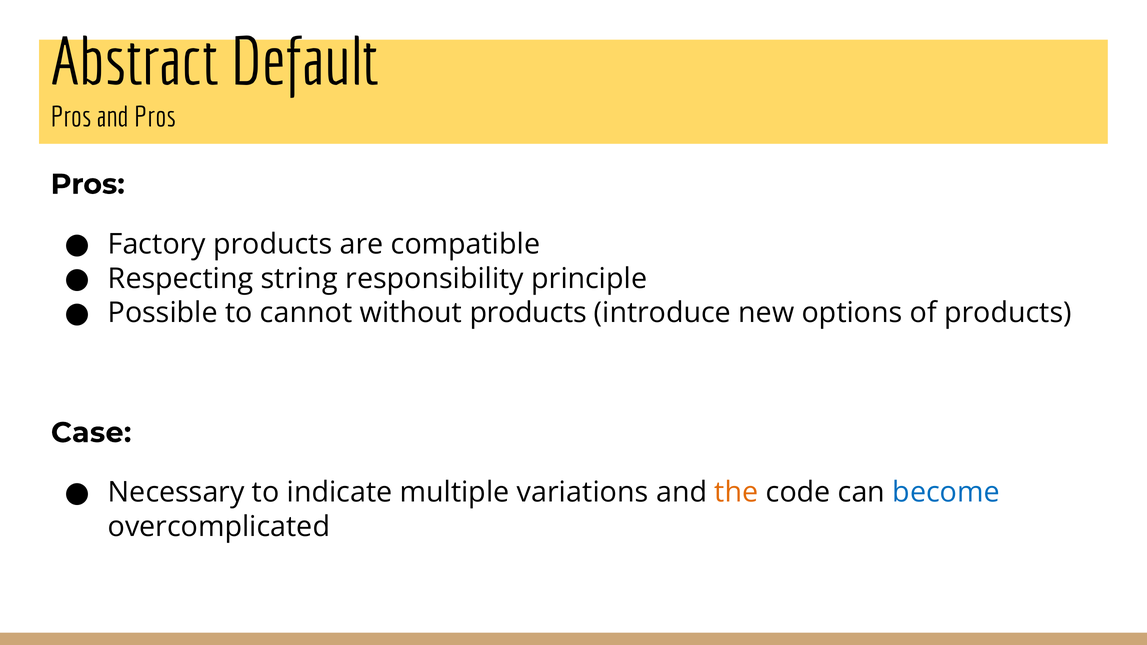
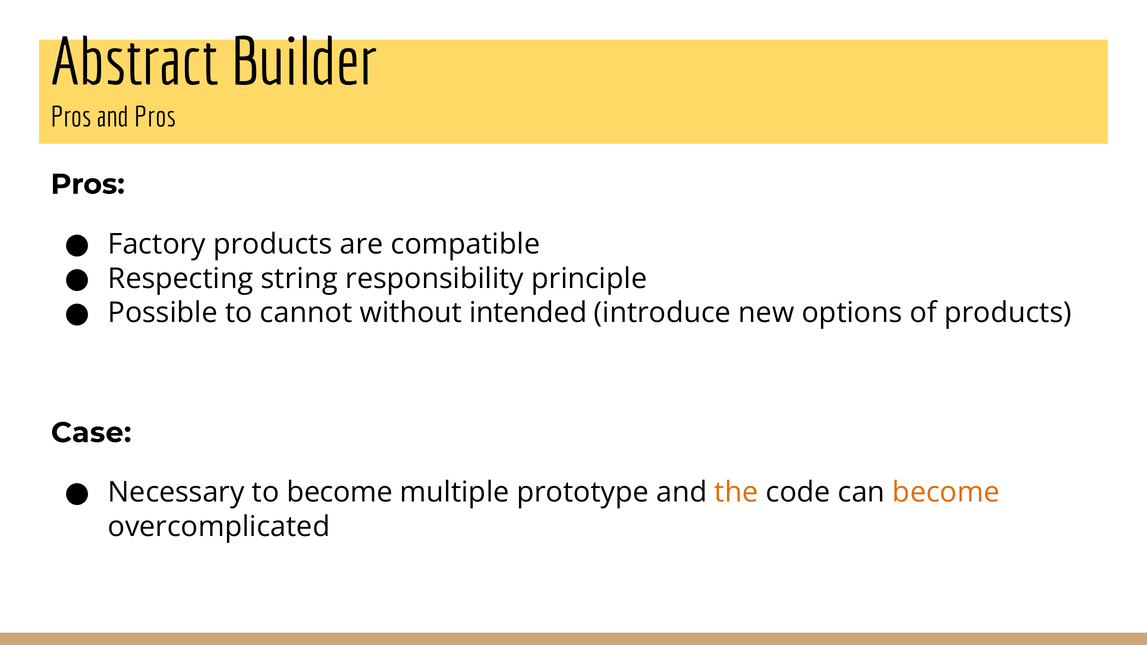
Default: Default -> Builder
without products: products -> intended
to indicate: indicate -> become
variations: variations -> prototype
become at (946, 493) colour: blue -> orange
